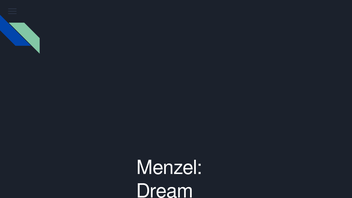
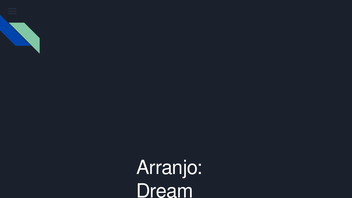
Menzel at (169, 168): Menzel -> Arranjo
